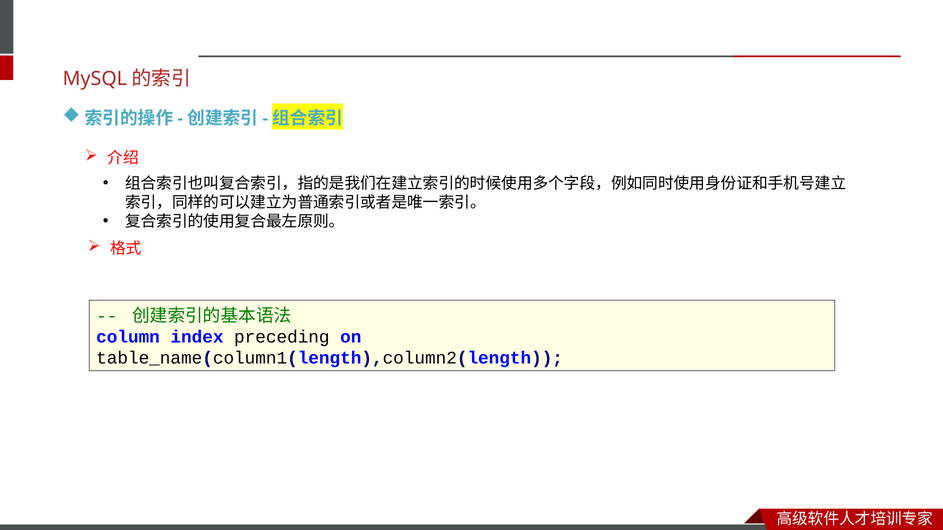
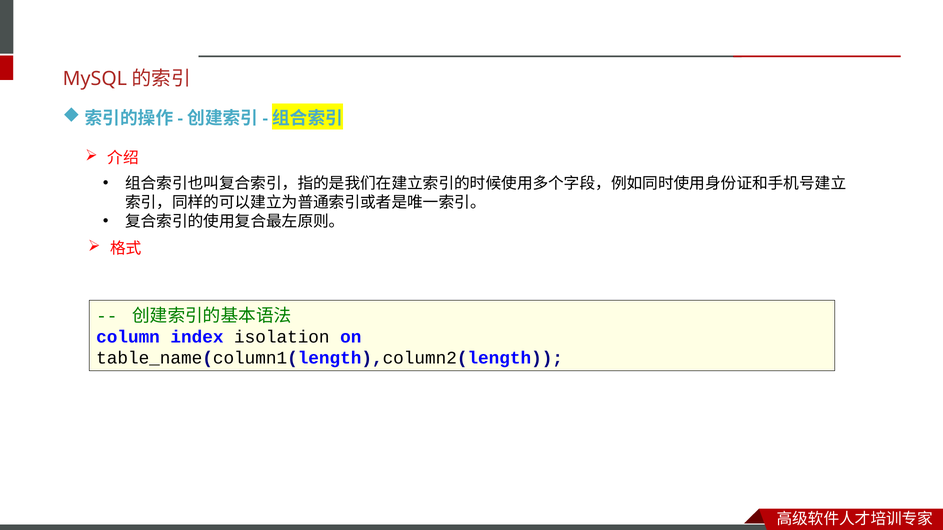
preceding: preceding -> isolation
